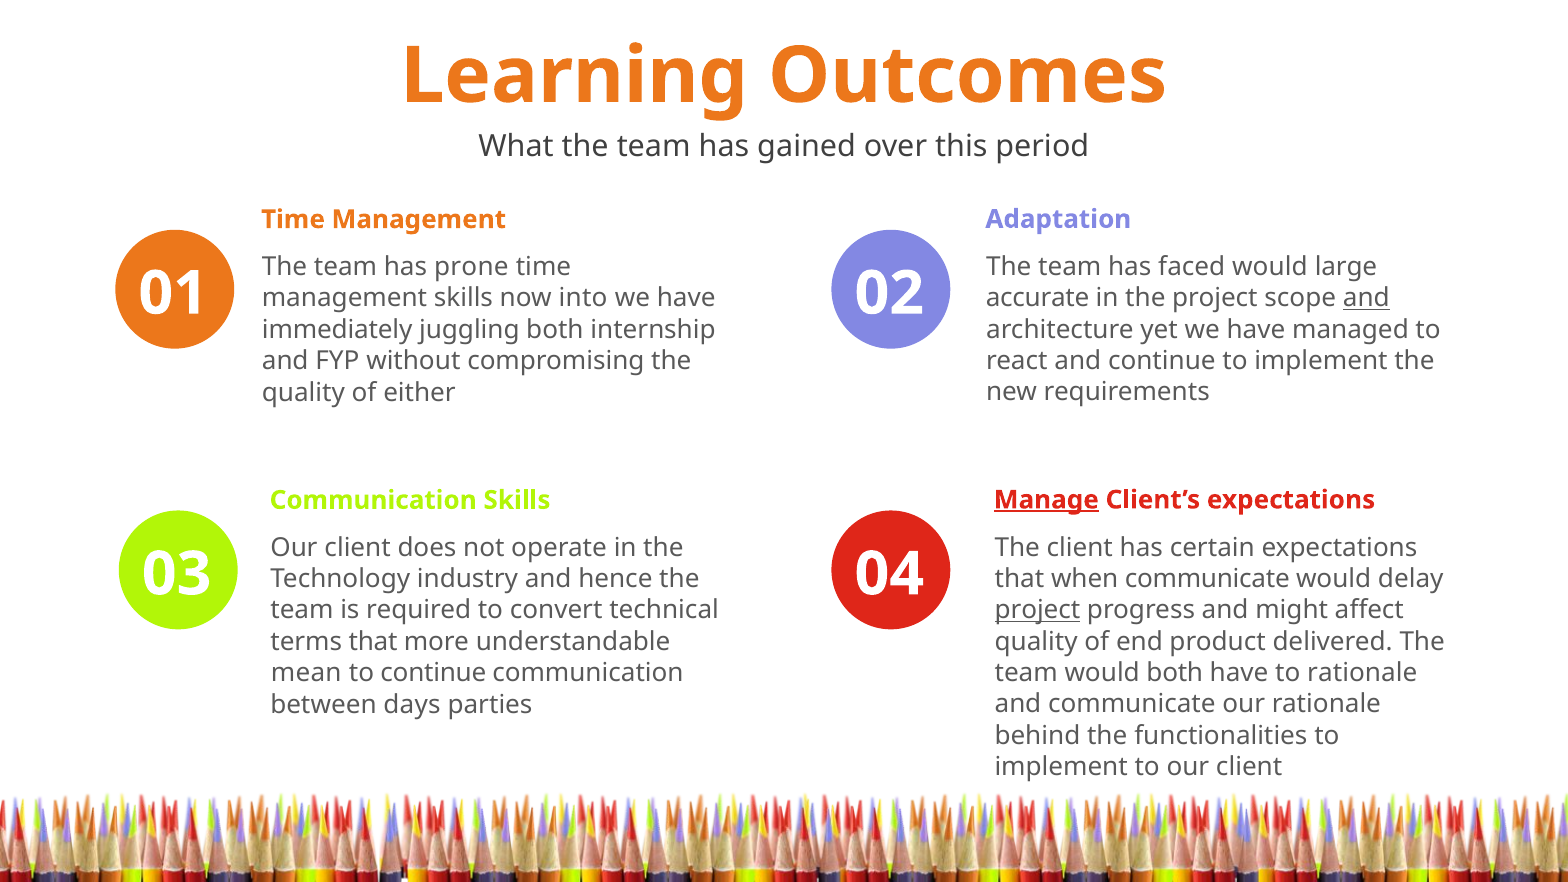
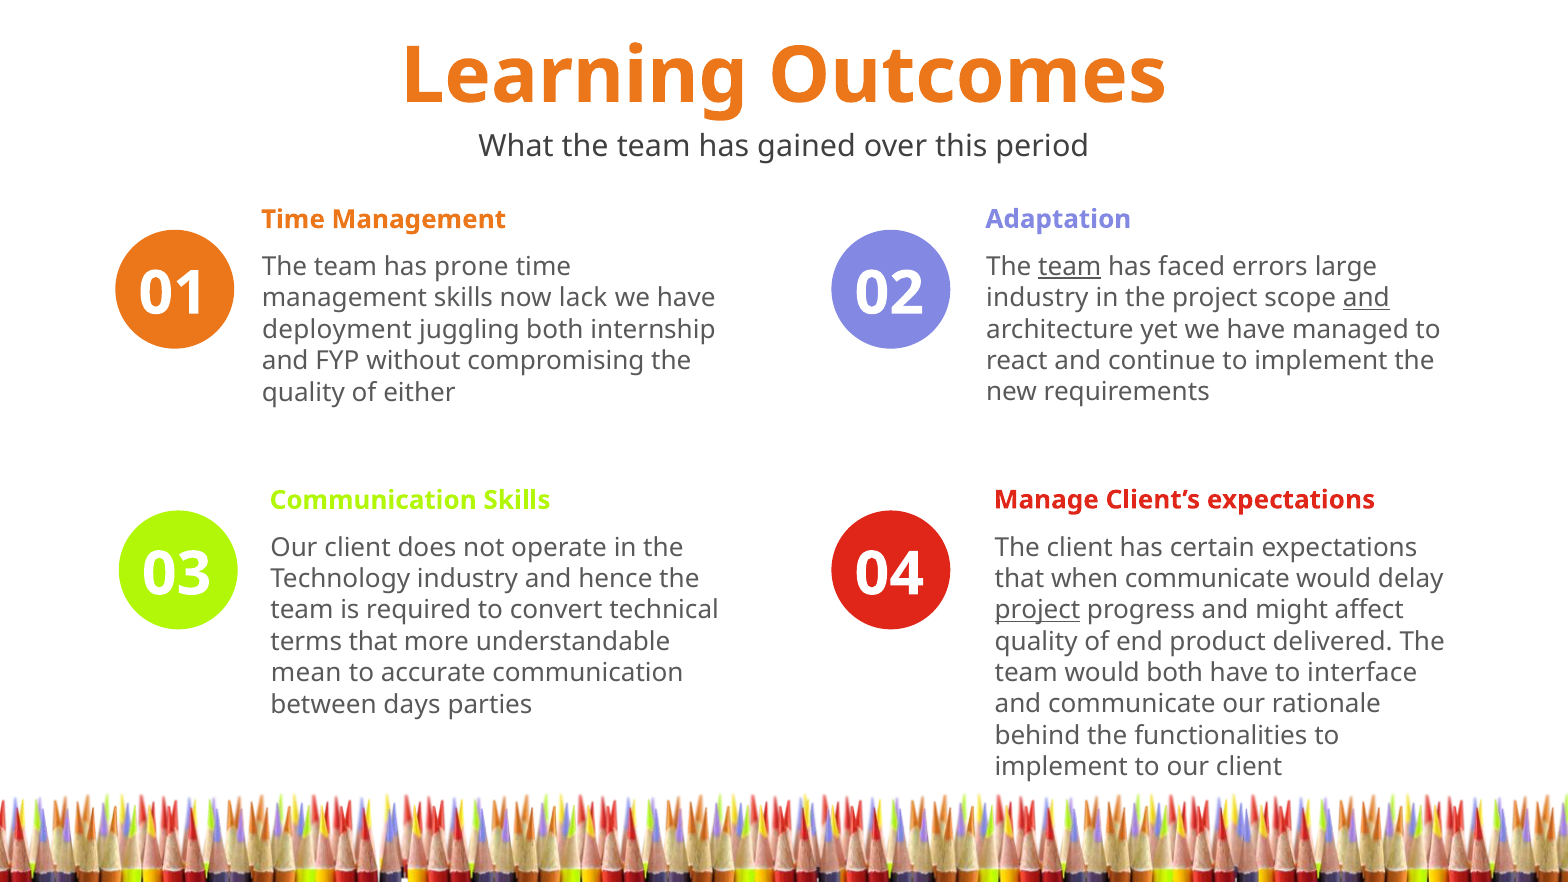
team at (1070, 267) underline: none -> present
faced would: would -> errors
accurate at (1038, 298): accurate -> industry
into: into -> lack
immediately: immediately -> deployment
Manage underline: present -> none
to rationale: rationale -> interface
to continue: continue -> accurate
